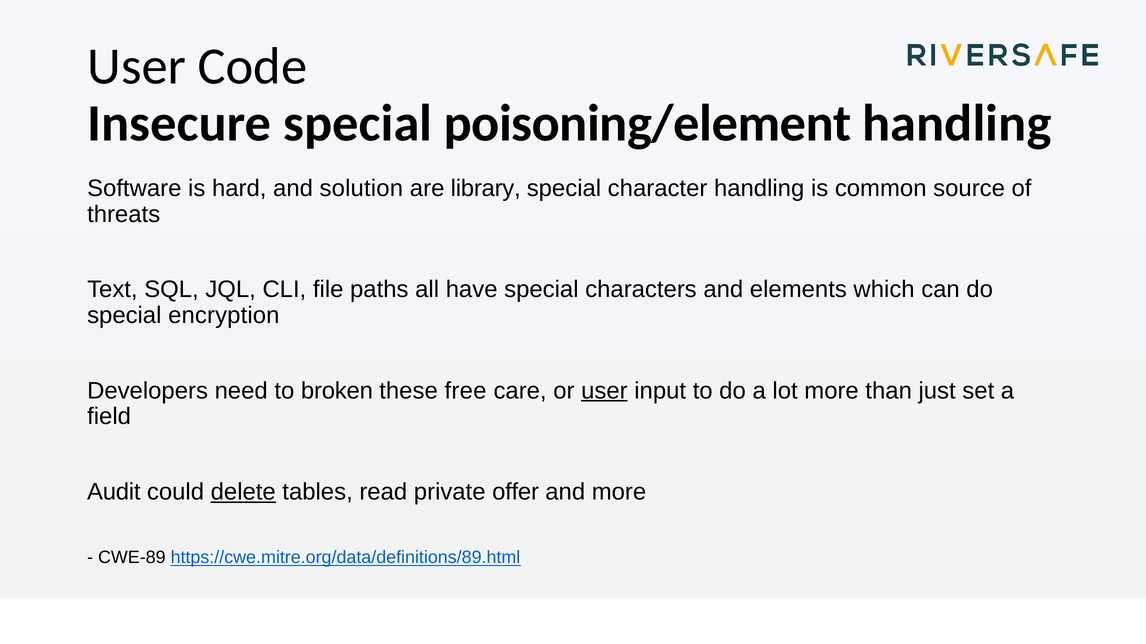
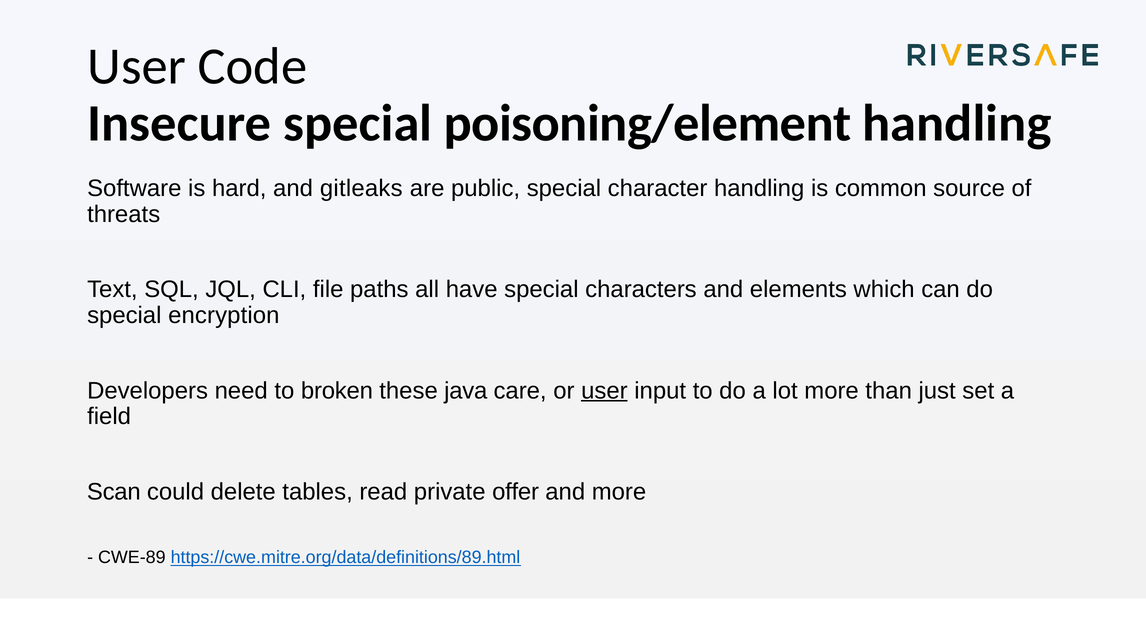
solution: solution -> gitleaks
library: library -> public
free: free -> java
Audit: Audit -> Scan
delete underline: present -> none
